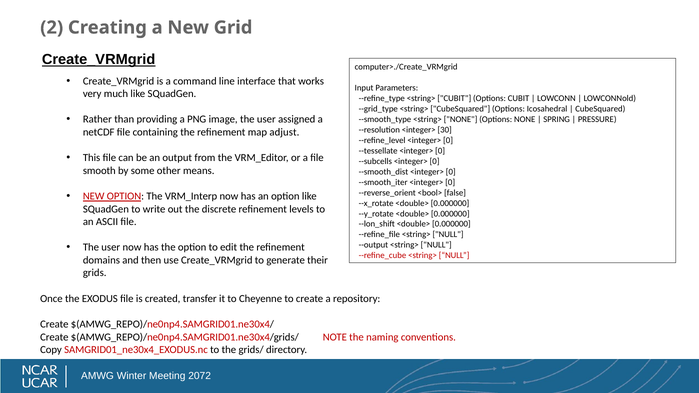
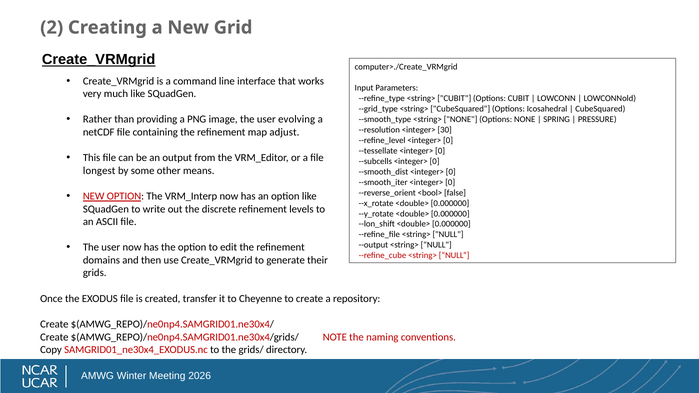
assigned: assigned -> evolving
smooth: smooth -> longest
2072: 2072 -> 2026
